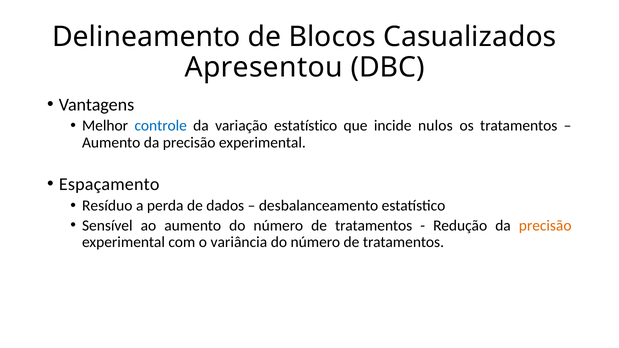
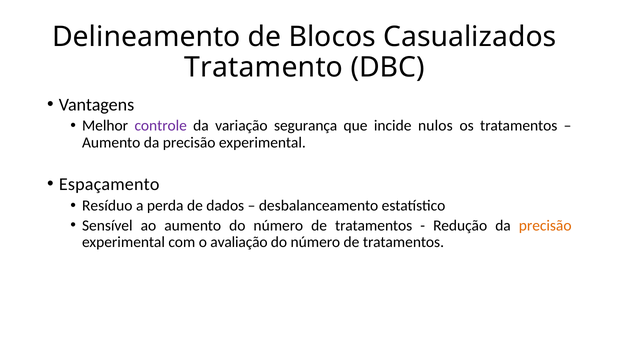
Apresentou: Apresentou -> Tratamento
controle colour: blue -> purple
variação estatístico: estatístico -> segurança
variância: variância -> avaliação
